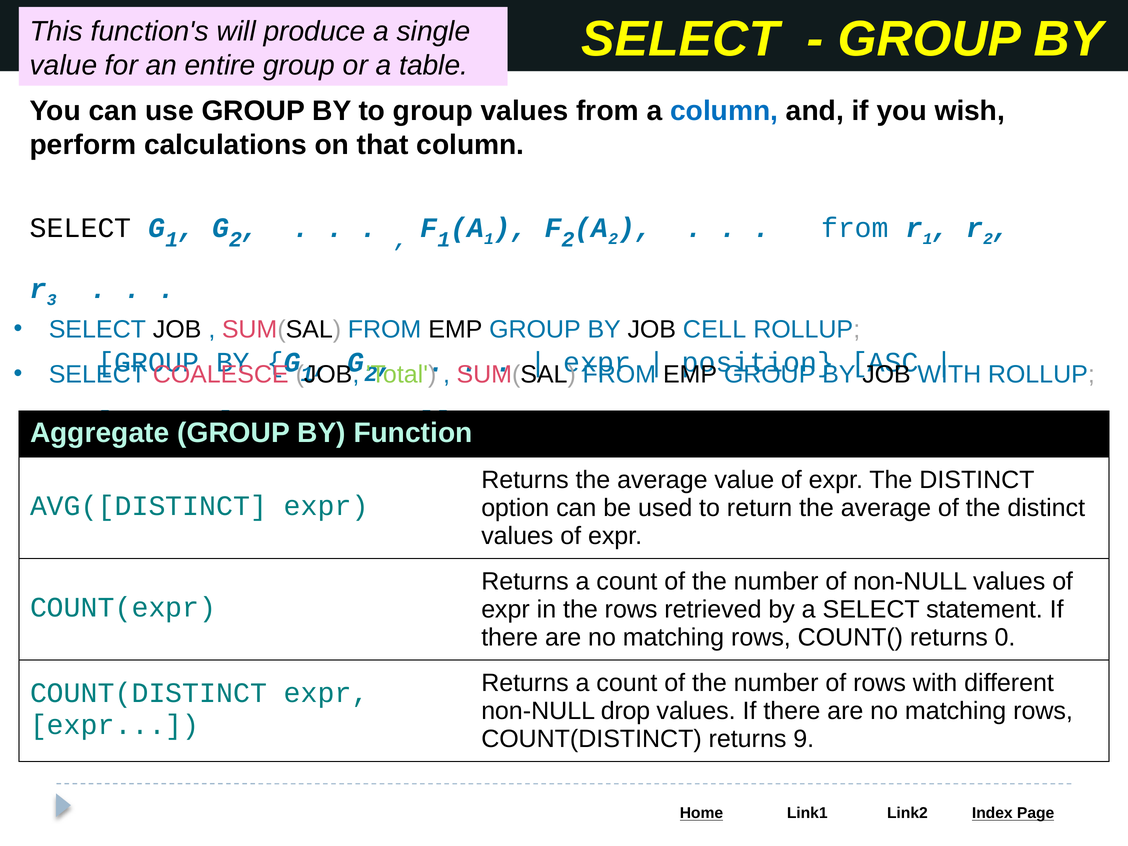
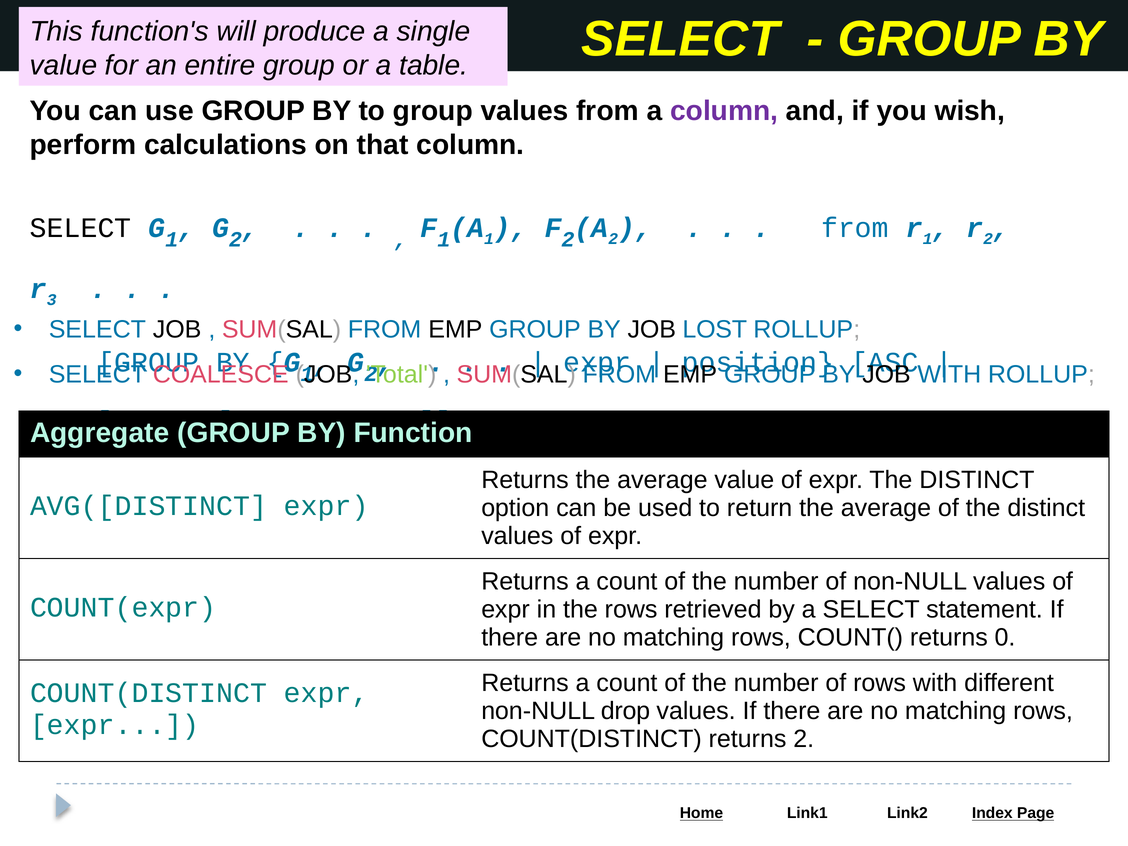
column at (724, 111) colour: blue -> purple
CELL: CELL -> LOST
returns 9: 9 -> 2
